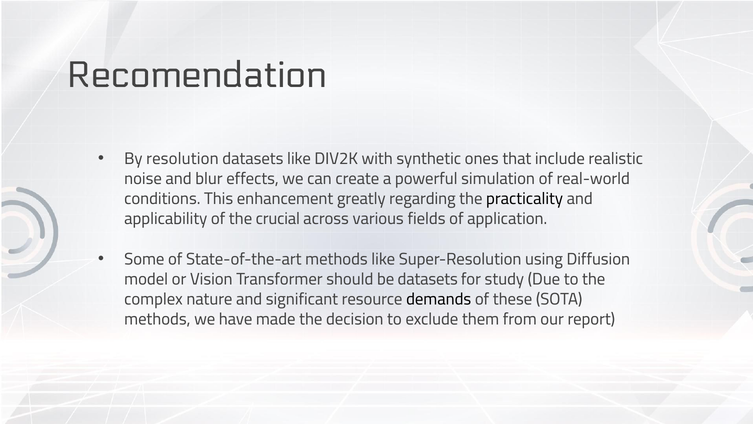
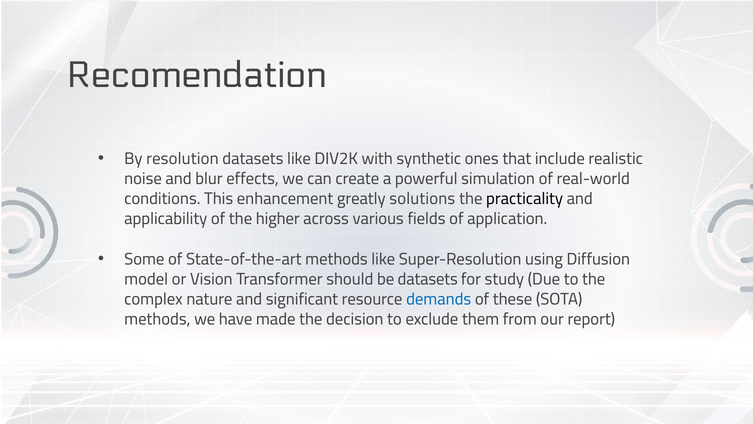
regarding: regarding -> solutions
crucial: crucial -> higher
demands colour: black -> blue
